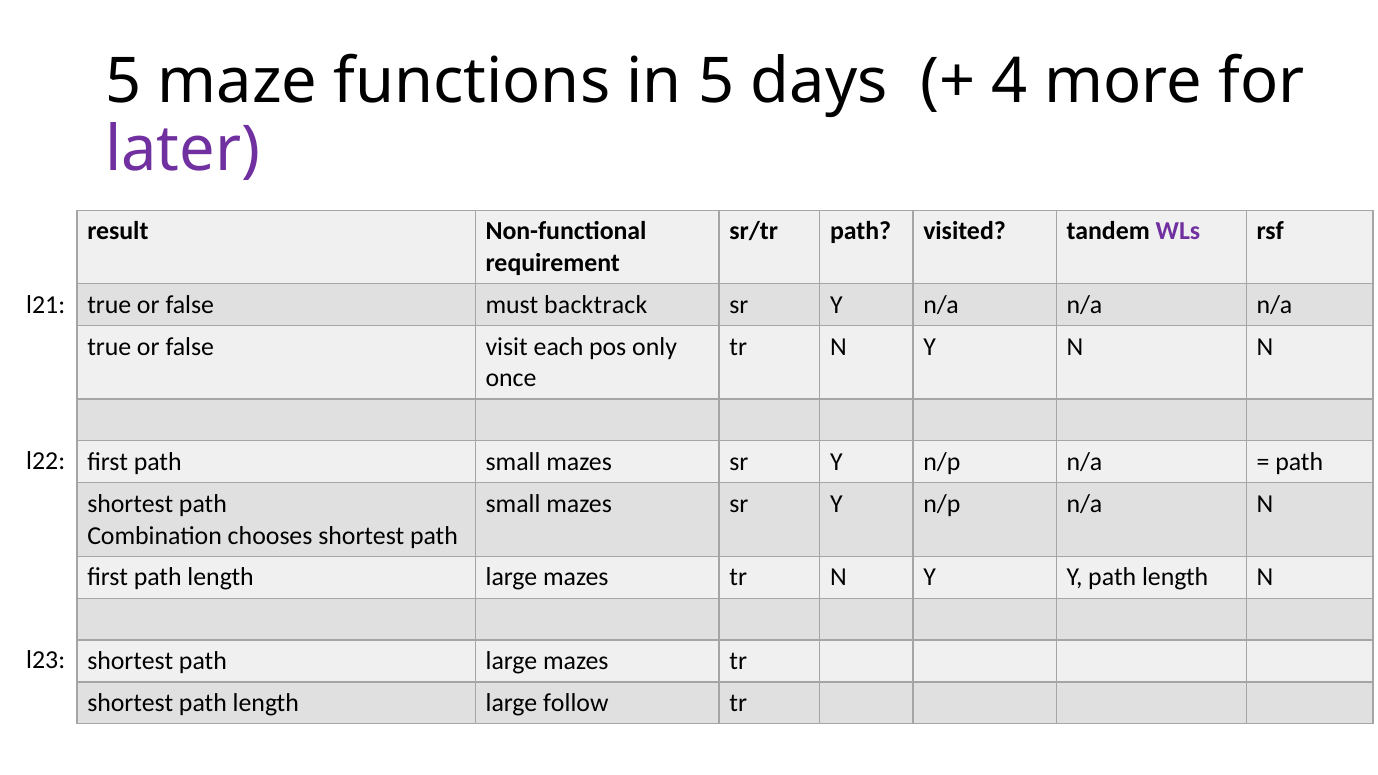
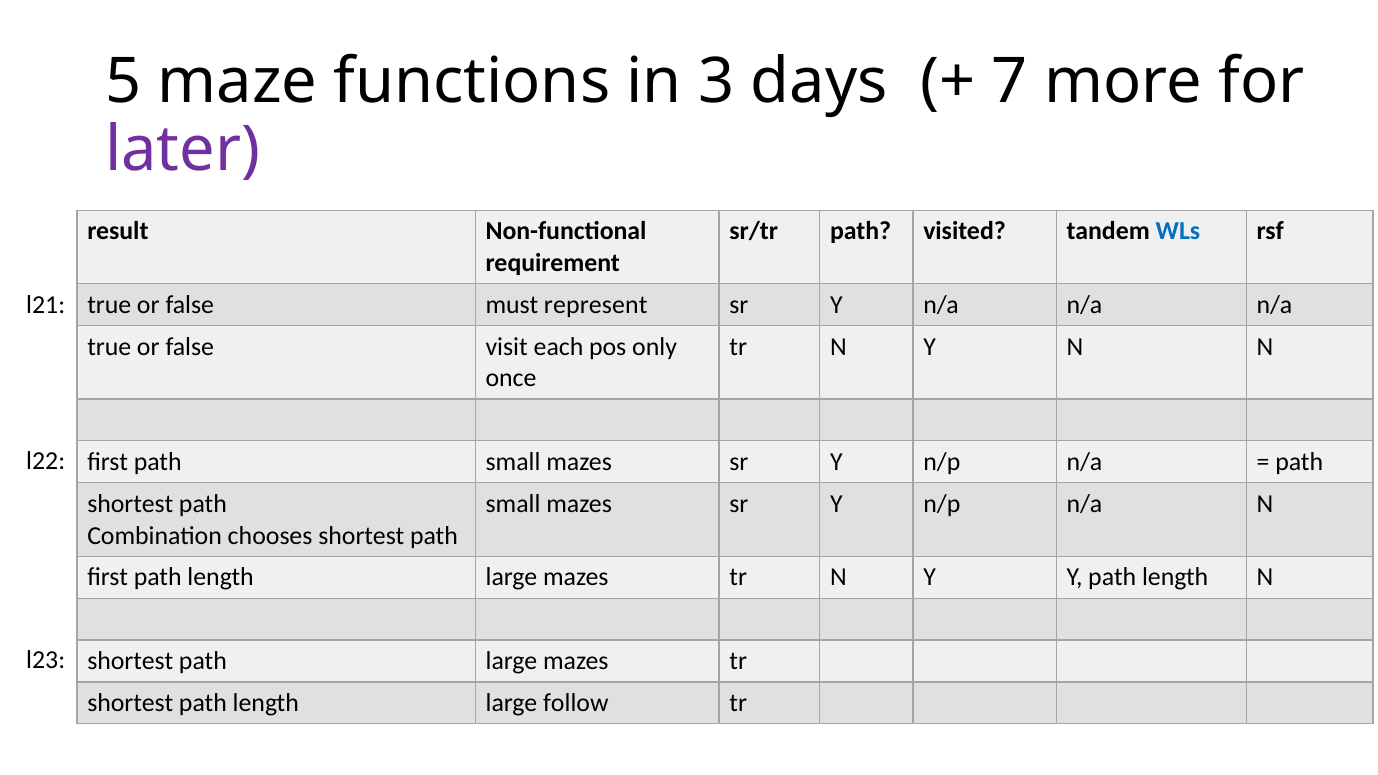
in 5: 5 -> 3
4: 4 -> 7
WLs colour: purple -> blue
backtrack: backtrack -> represent
